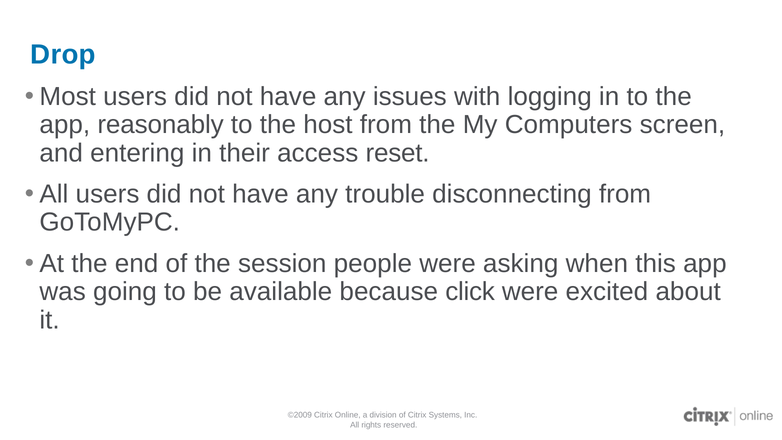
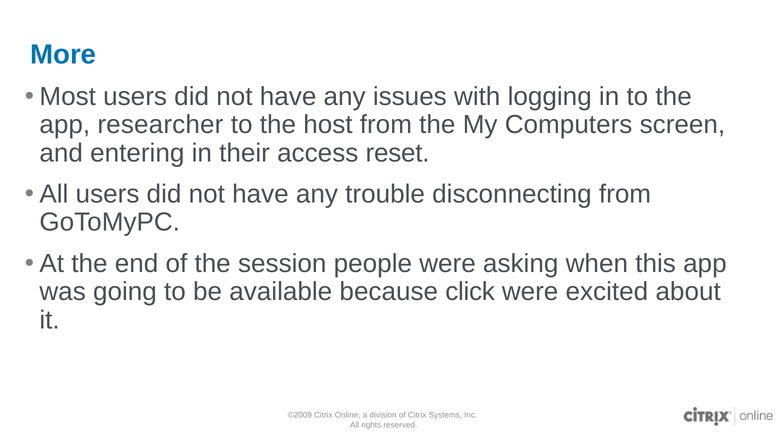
Drop: Drop -> More
reasonably: reasonably -> researcher
